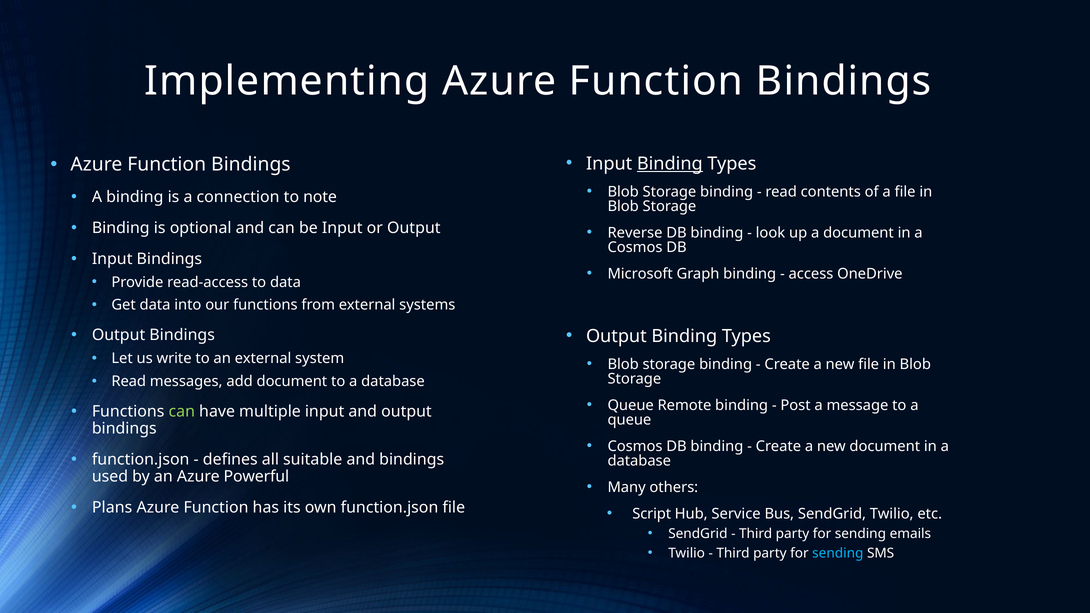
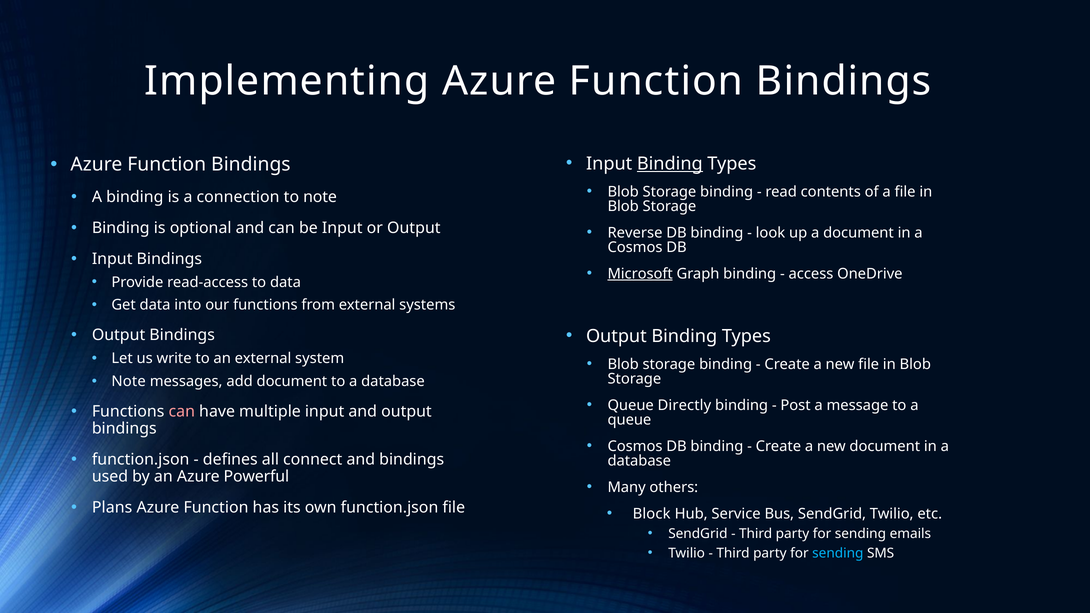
Microsoft underline: none -> present
Read at (129, 382): Read -> Note
Remote: Remote -> Directly
can at (182, 412) colour: light green -> pink
suitable: suitable -> connect
Script: Script -> Block
